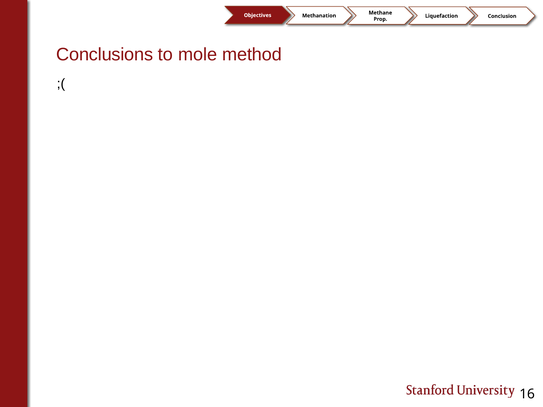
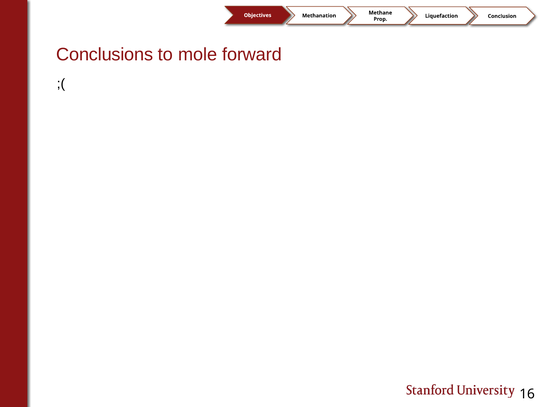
method: method -> forward
